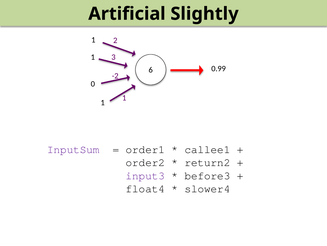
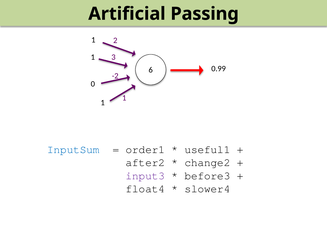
Slightly: Slightly -> Passing
InputSum colour: purple -> blue
callee1: callee1 -> useful1
order2: order2 -> after2
return2: return2 -> change2
